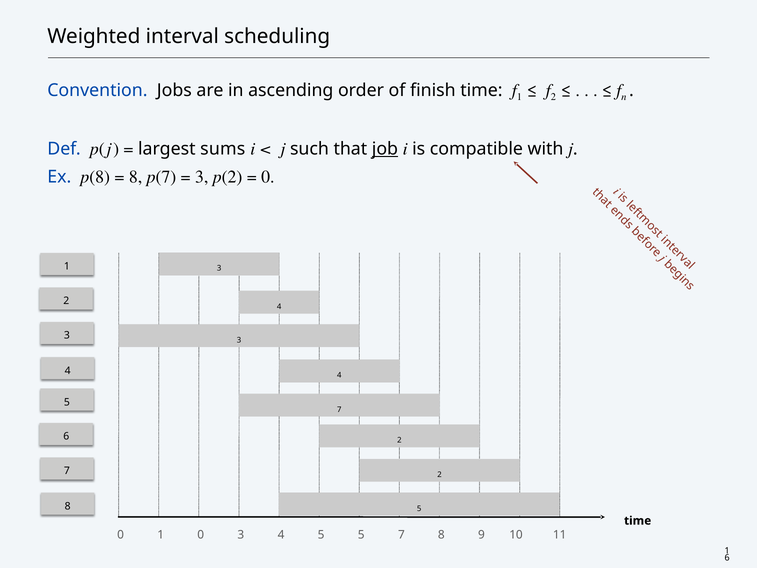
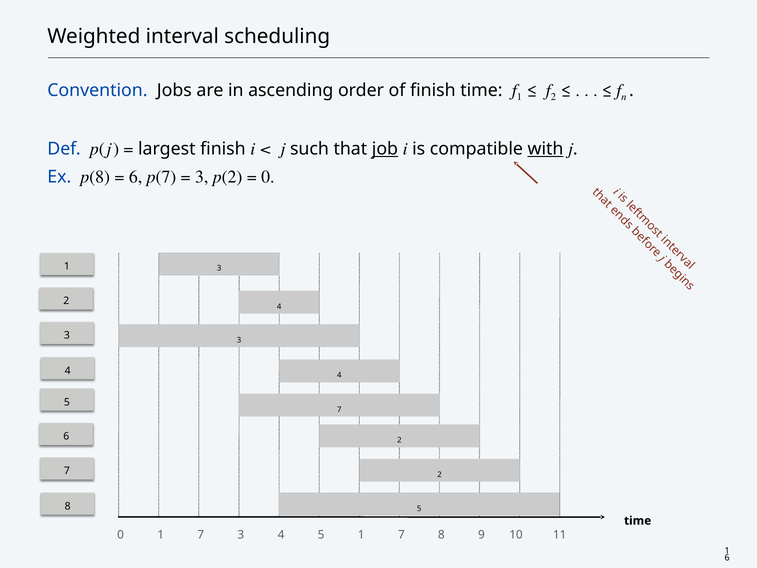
largest sums: sums -> finish
with underline: none -> present
8 at (136, 177): 8 -> 6
0 1 0: 0 -> 7
5 5: 5 -> 1
